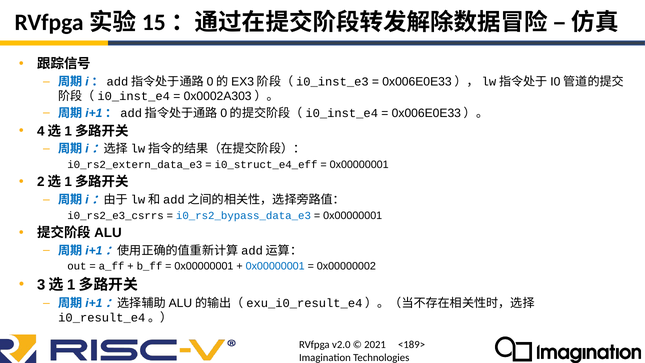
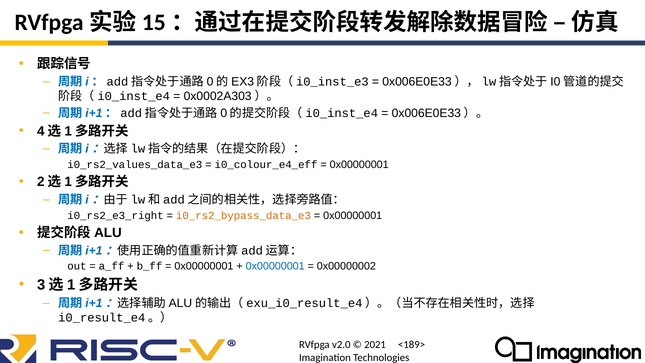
i0_rs2_extern_data_e3: i0_rs2_extern_data_e3 -> i0_rs2_values_data_e3
i0_struct_e4_eff: i0_struct_e4_eff -> i0_colour_e4_eff
i0_rs2_e3_csrrs: i0_rs2_e3_csrrs -> i0_rs2_e3_right
i0_rs2_bypass_data_e3 colour: blue -> orange
